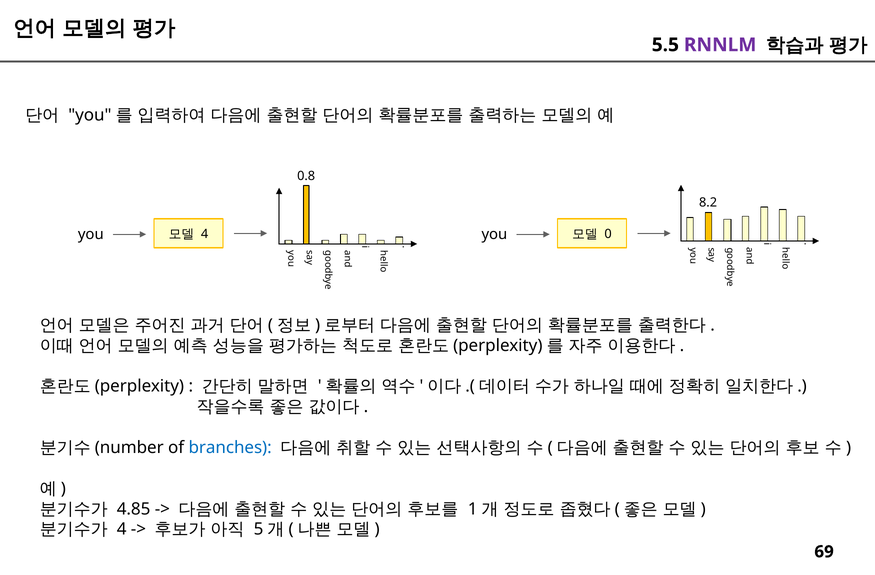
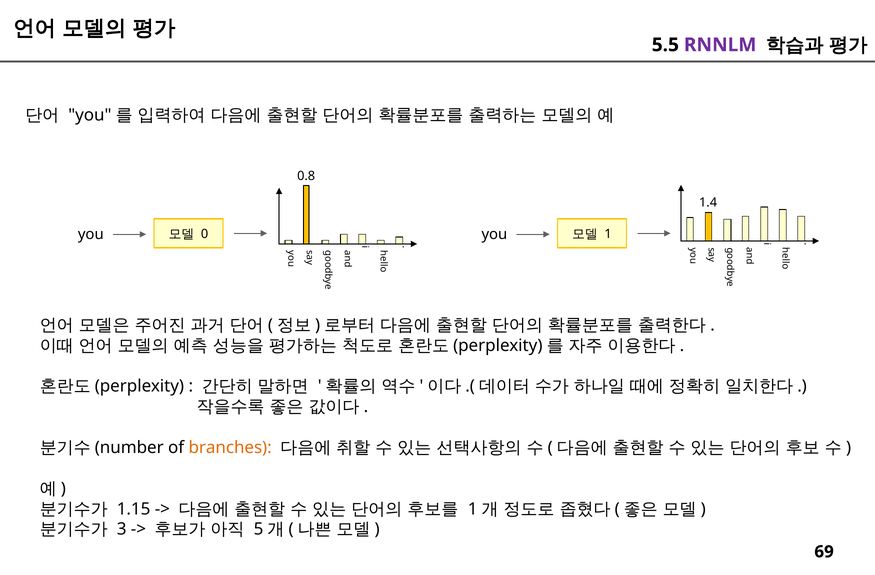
8.2: 8.2 -> 1.4
4 at (205, 234): 4 -> 0
0: 0 -> 1
branches colour: blue -> orange
4.85: 4.85 -> 1.15
4 at (122, 529): 4 -> 3
